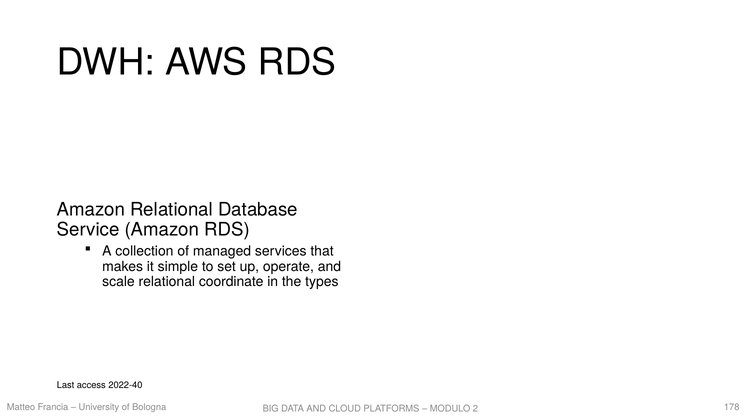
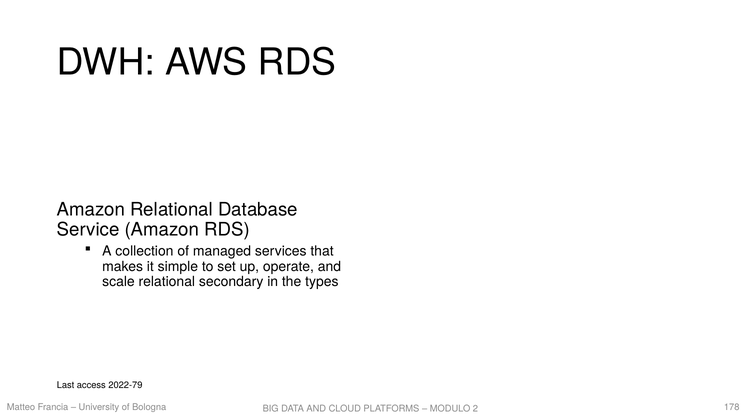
coordinate: coordinate -> secondary
2022-40: 2022-40 -> 2022-79
